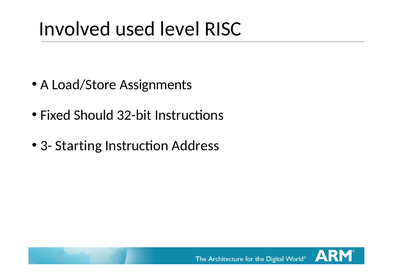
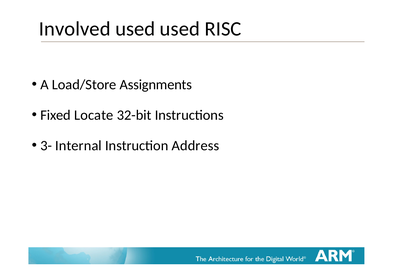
used level: level -> used
Should: Should -> Locate
Starting: Starting -> Internal
